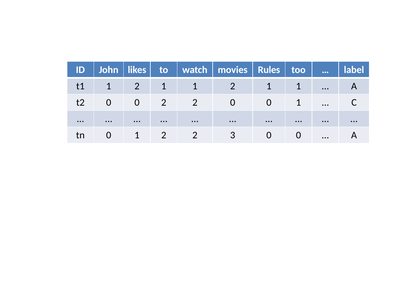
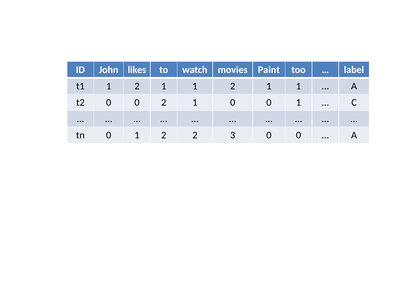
Rules: Rules -> Paint
0 2 2: 2 -> 1
